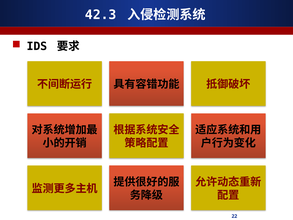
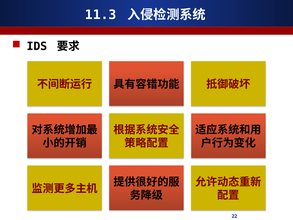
42.3: 42.3 -> 11.3
